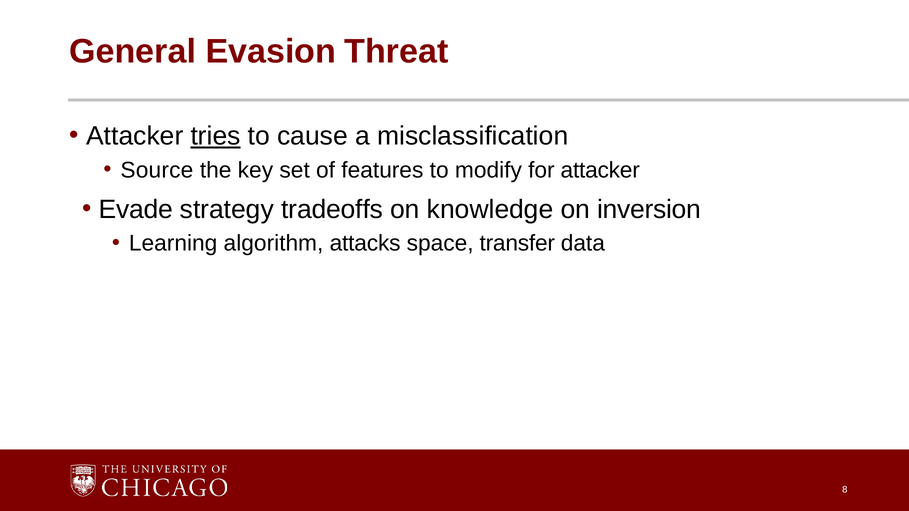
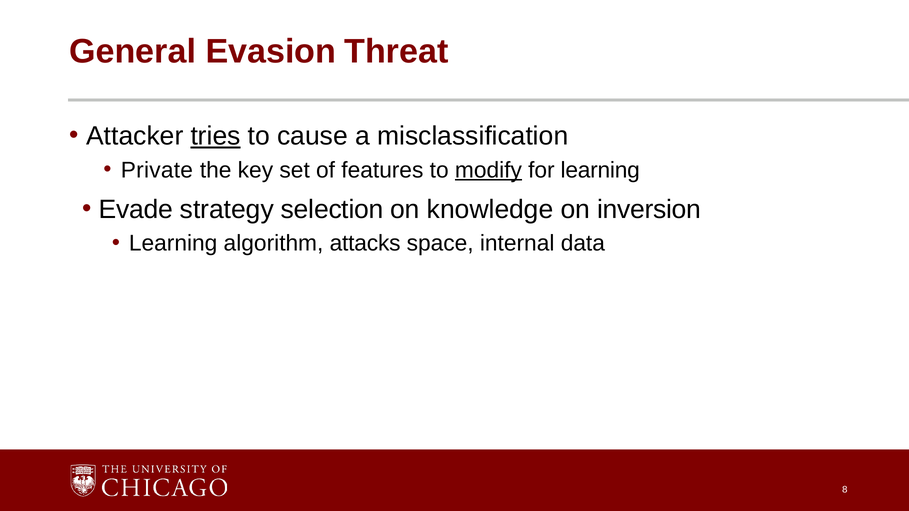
Source: Source -> Private
modify underline: none -> present
for attacker: attacker -> learning
tradeoffs: tradeoffs -> selection
transfer: transfer -> internal
